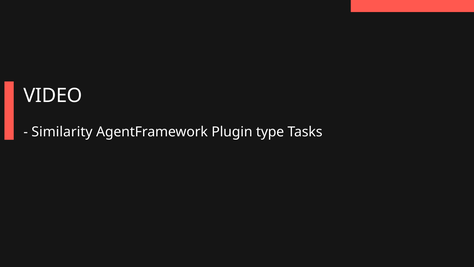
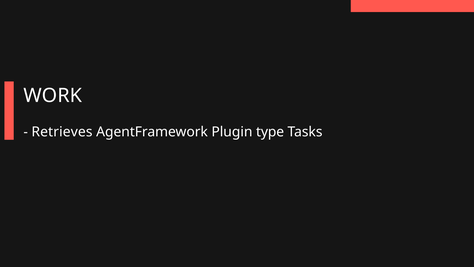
VIDEO: VIDEO -> WORK
Similarity: Similarity -> Retrieves
